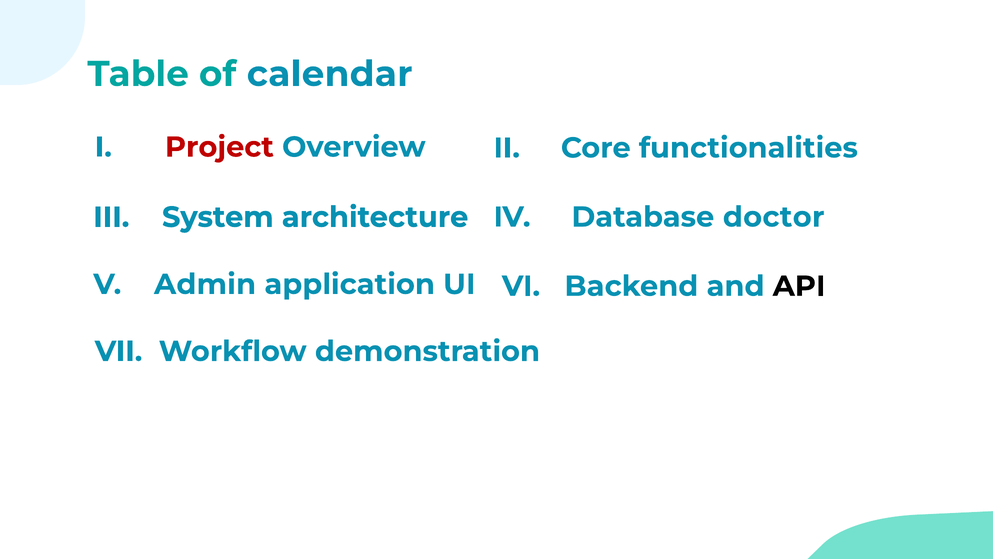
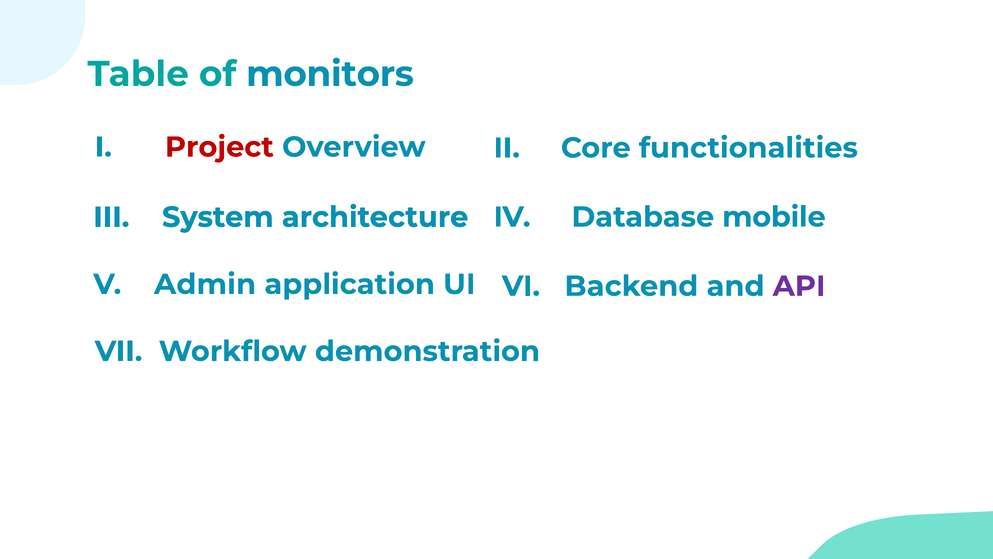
calendar: calendar -> monitors
doctor: doctor -> mobile
API colour: black -> purple
